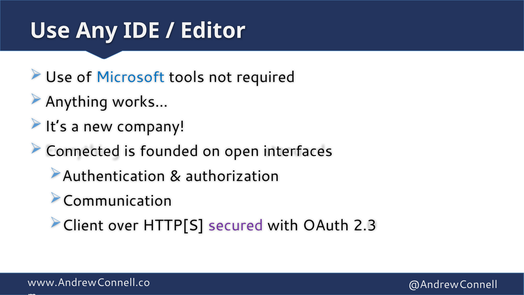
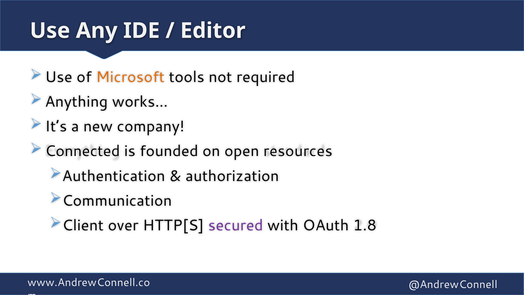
Microsoft colour: blue -> orange
interfaces: interfaces -> resources
2.3: 2.3 -> 1.8
